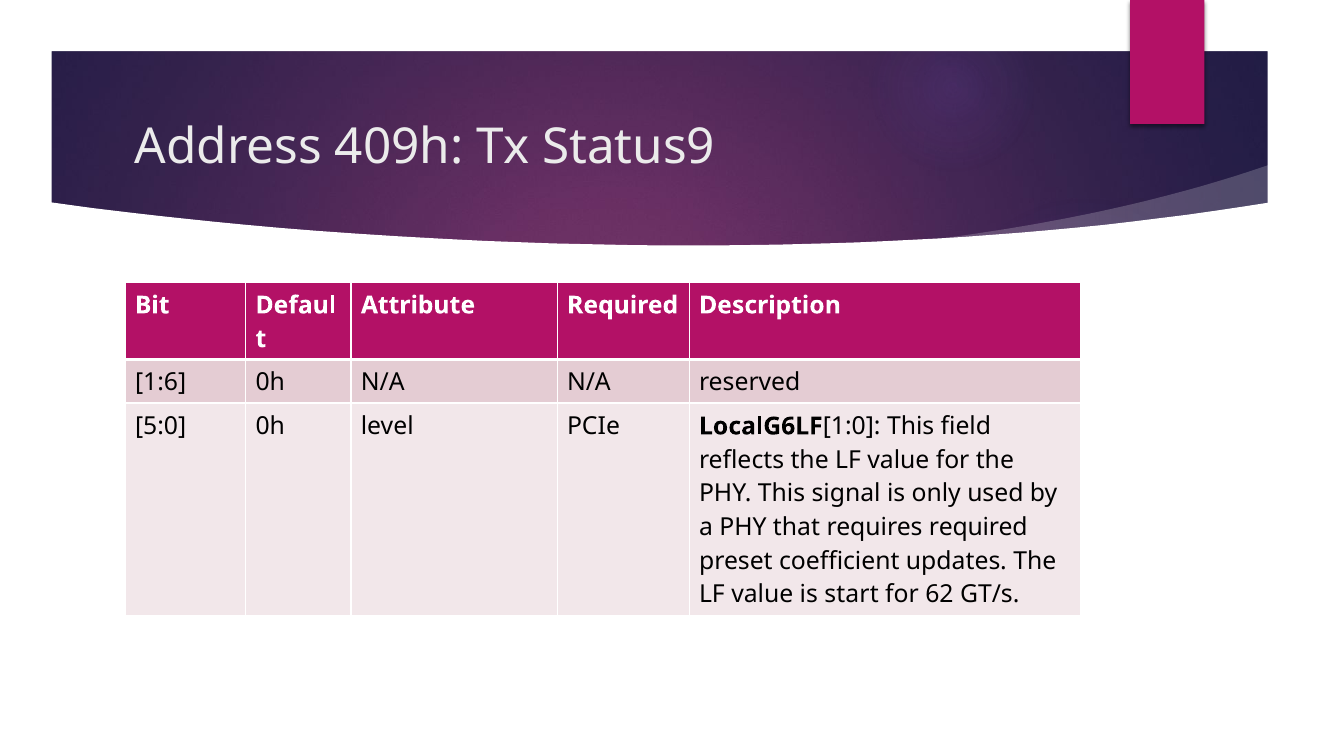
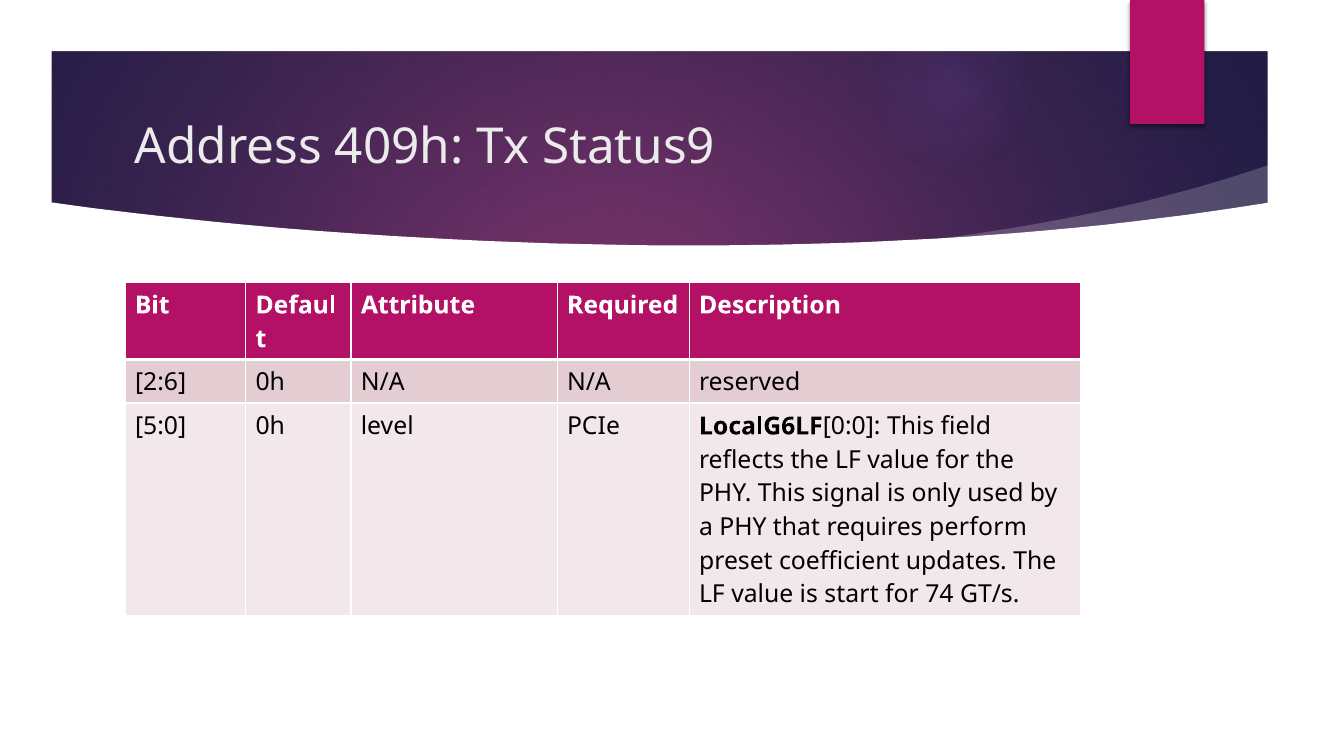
1:6: 1:6 -> 2:6
1:0: 1:0 -> 0:0
requires required: required -> perform
62: 62 -> 74
